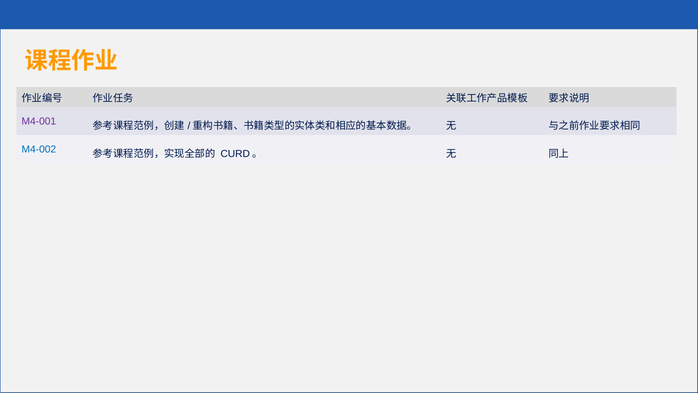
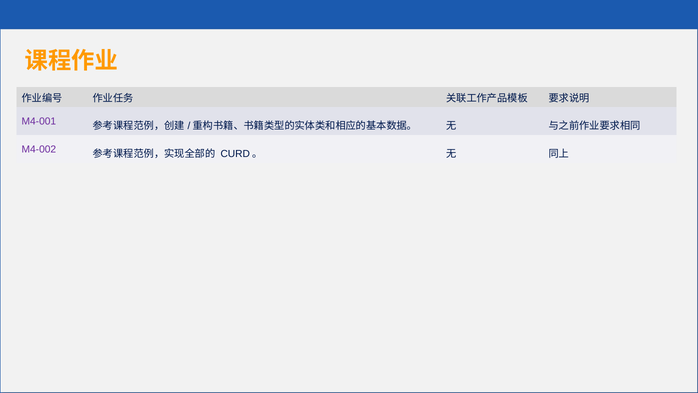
M4-002 colour: blue -> purple
